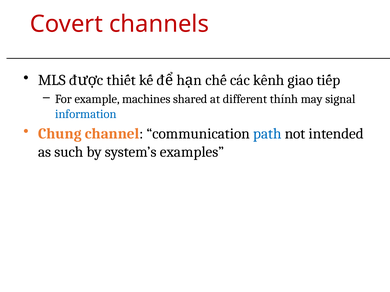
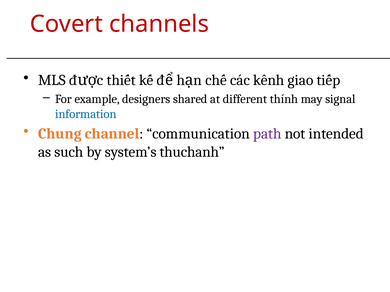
machines: machines -> designers
path colour: blue -> purple
examples: examples -> thuchanh
